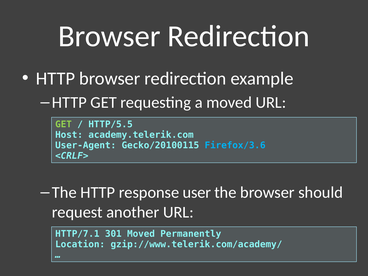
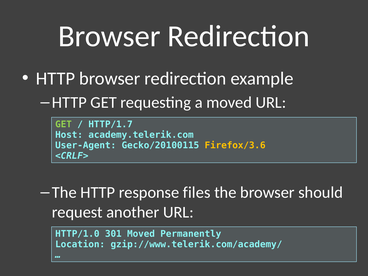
HTTP/5.5: HTTP/5.5 -> HTTP/1.7
Firefox/3.6 colour: light blue -> yellow
user: user -> files
HTTP/7.1: HTTP/7.1 -> HTTP/1.0
